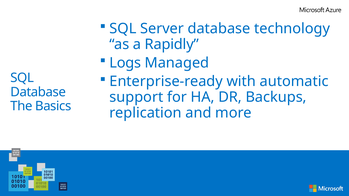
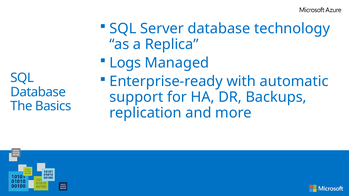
Rapidly: Rapidly -> Replica
